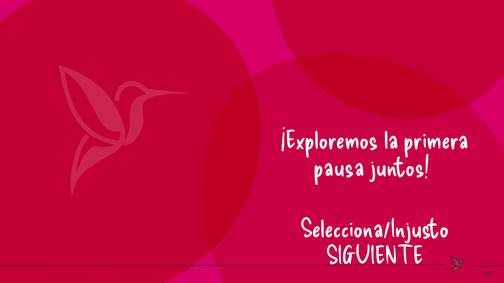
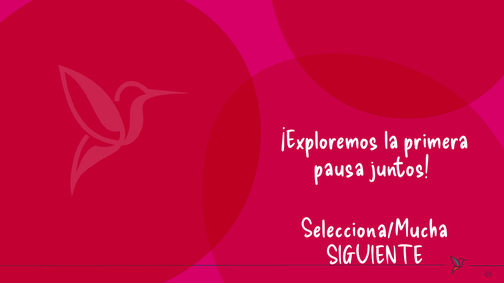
Selecciona/Injusto: Selecciona/Injusto -> Selecciona/Mucha
